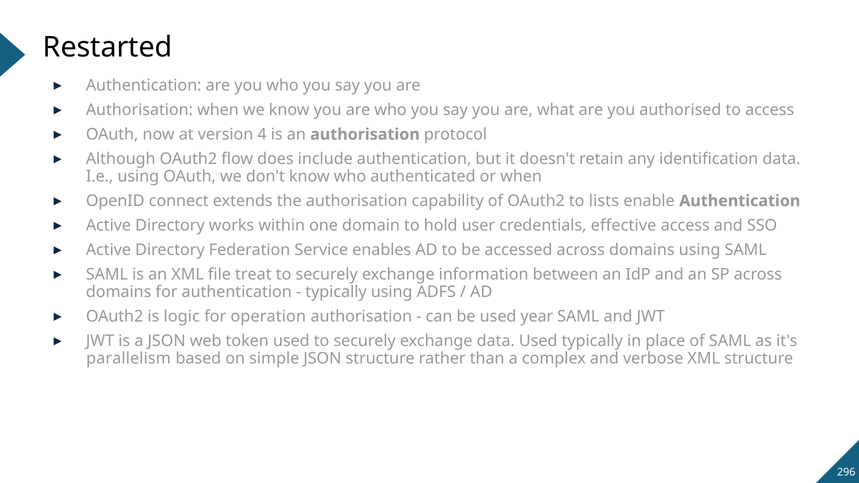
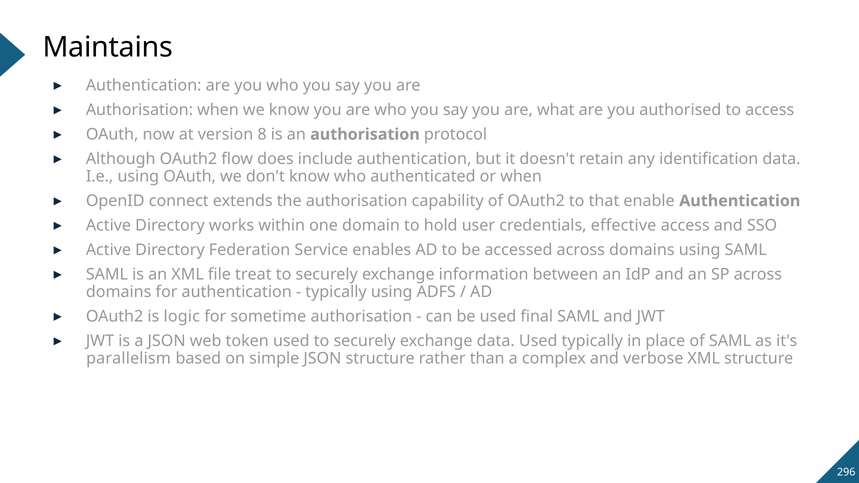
Restarted: Restarted -> Maintains
4: 4 -> 8
lists: lists -> that
operation: operation -> sometime
year: year -> final
